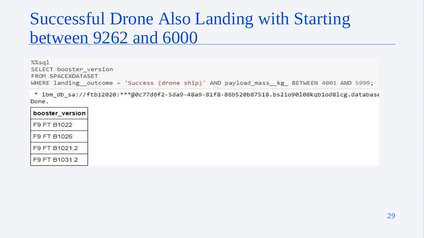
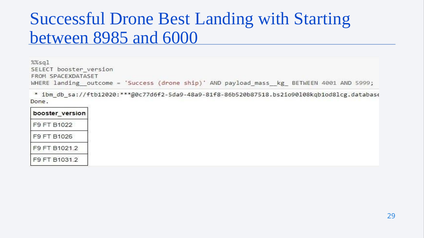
Also: Also -> Best
9262: 9262 -> 8985
